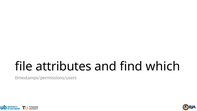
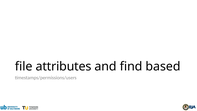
which: which -> based
